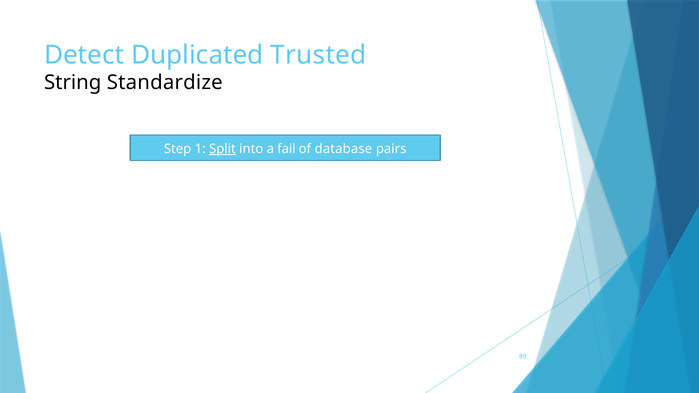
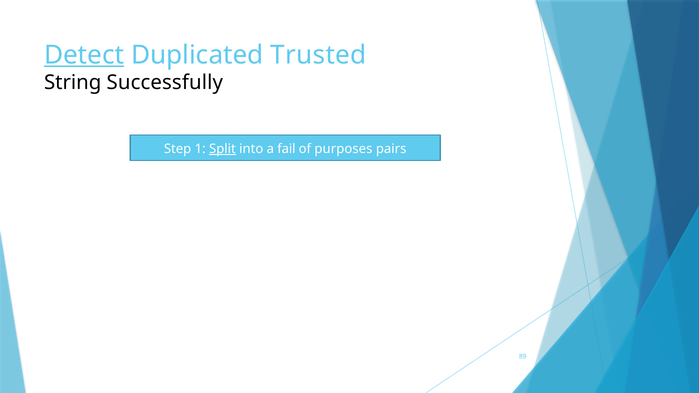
Detect underline: none -> present
Standardize: Standardize -> Successfully
database: database -> purposes
